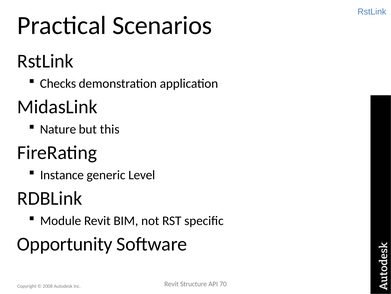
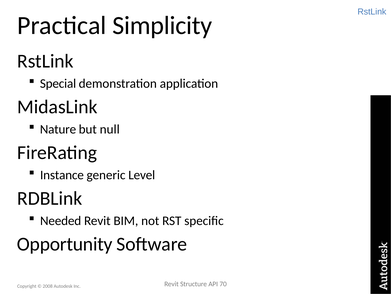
Scenarios: Scenarios -> Simplicity
Checks: Checks -> Special
this: this -> null
Module: Module -> Needed
